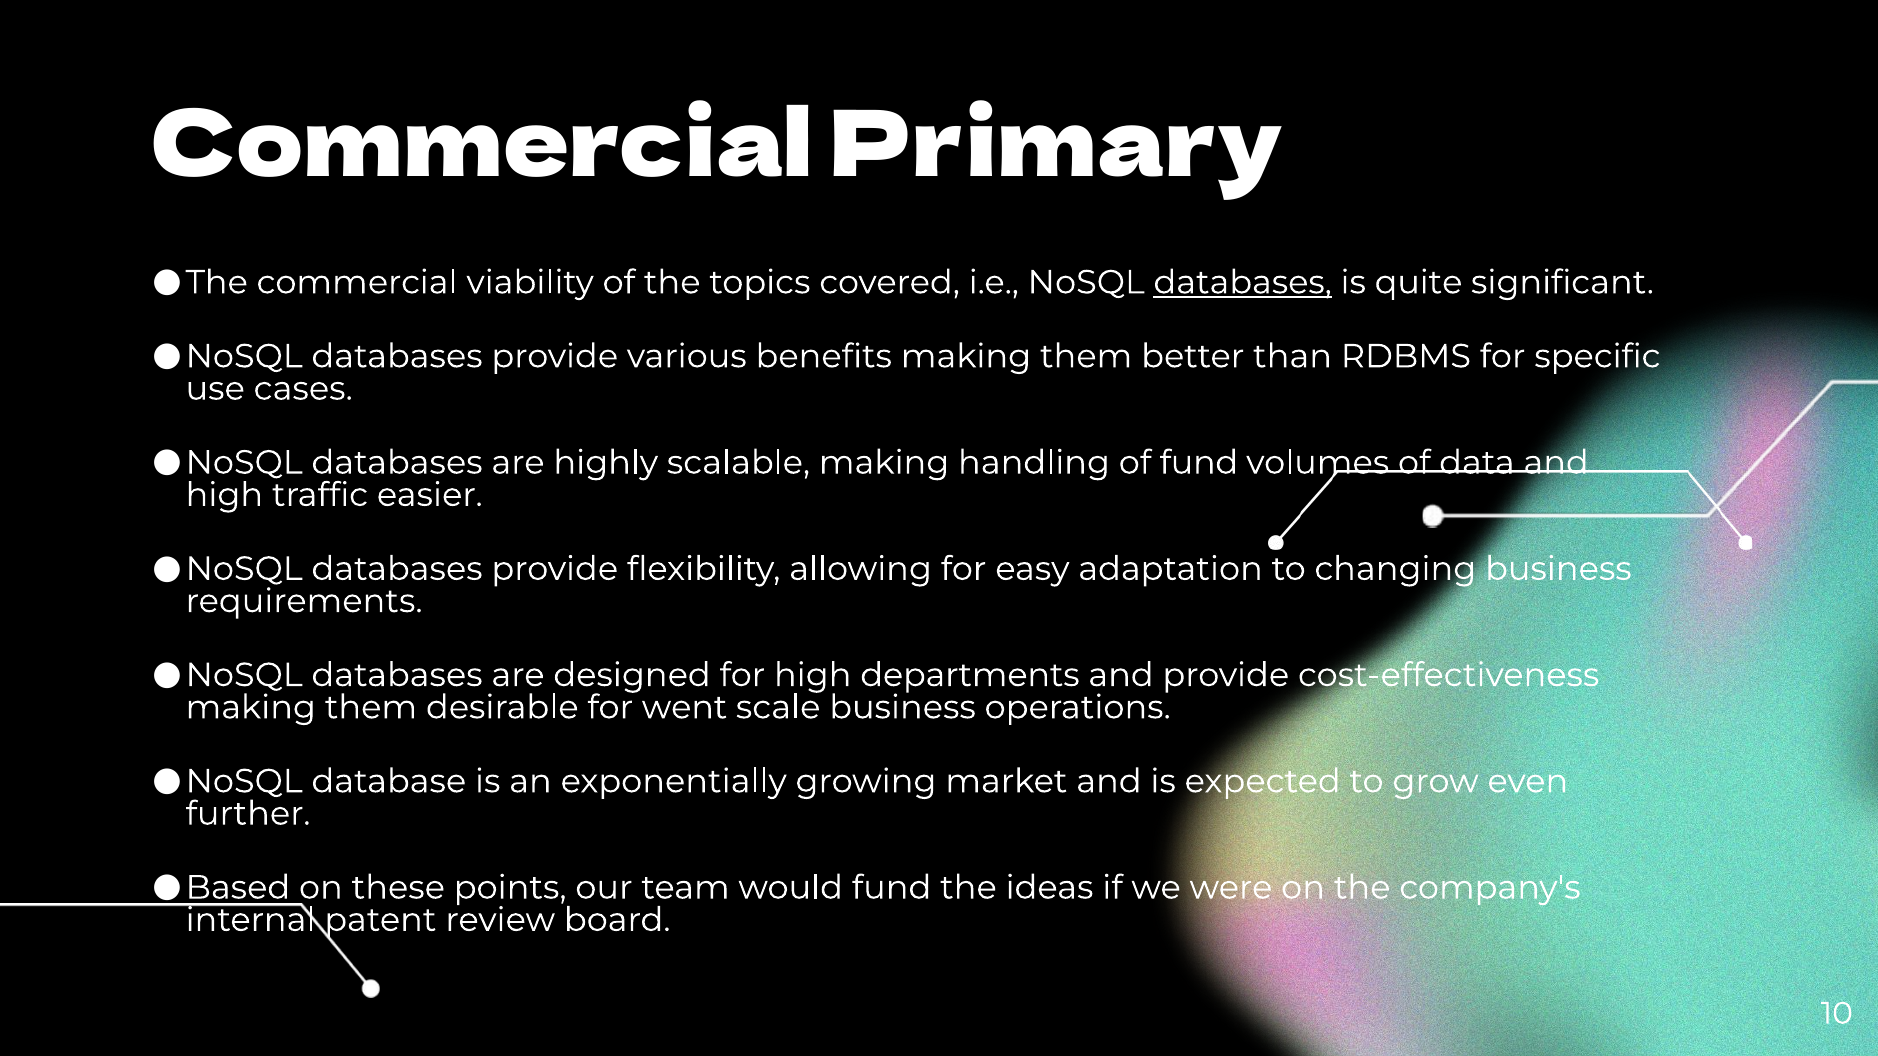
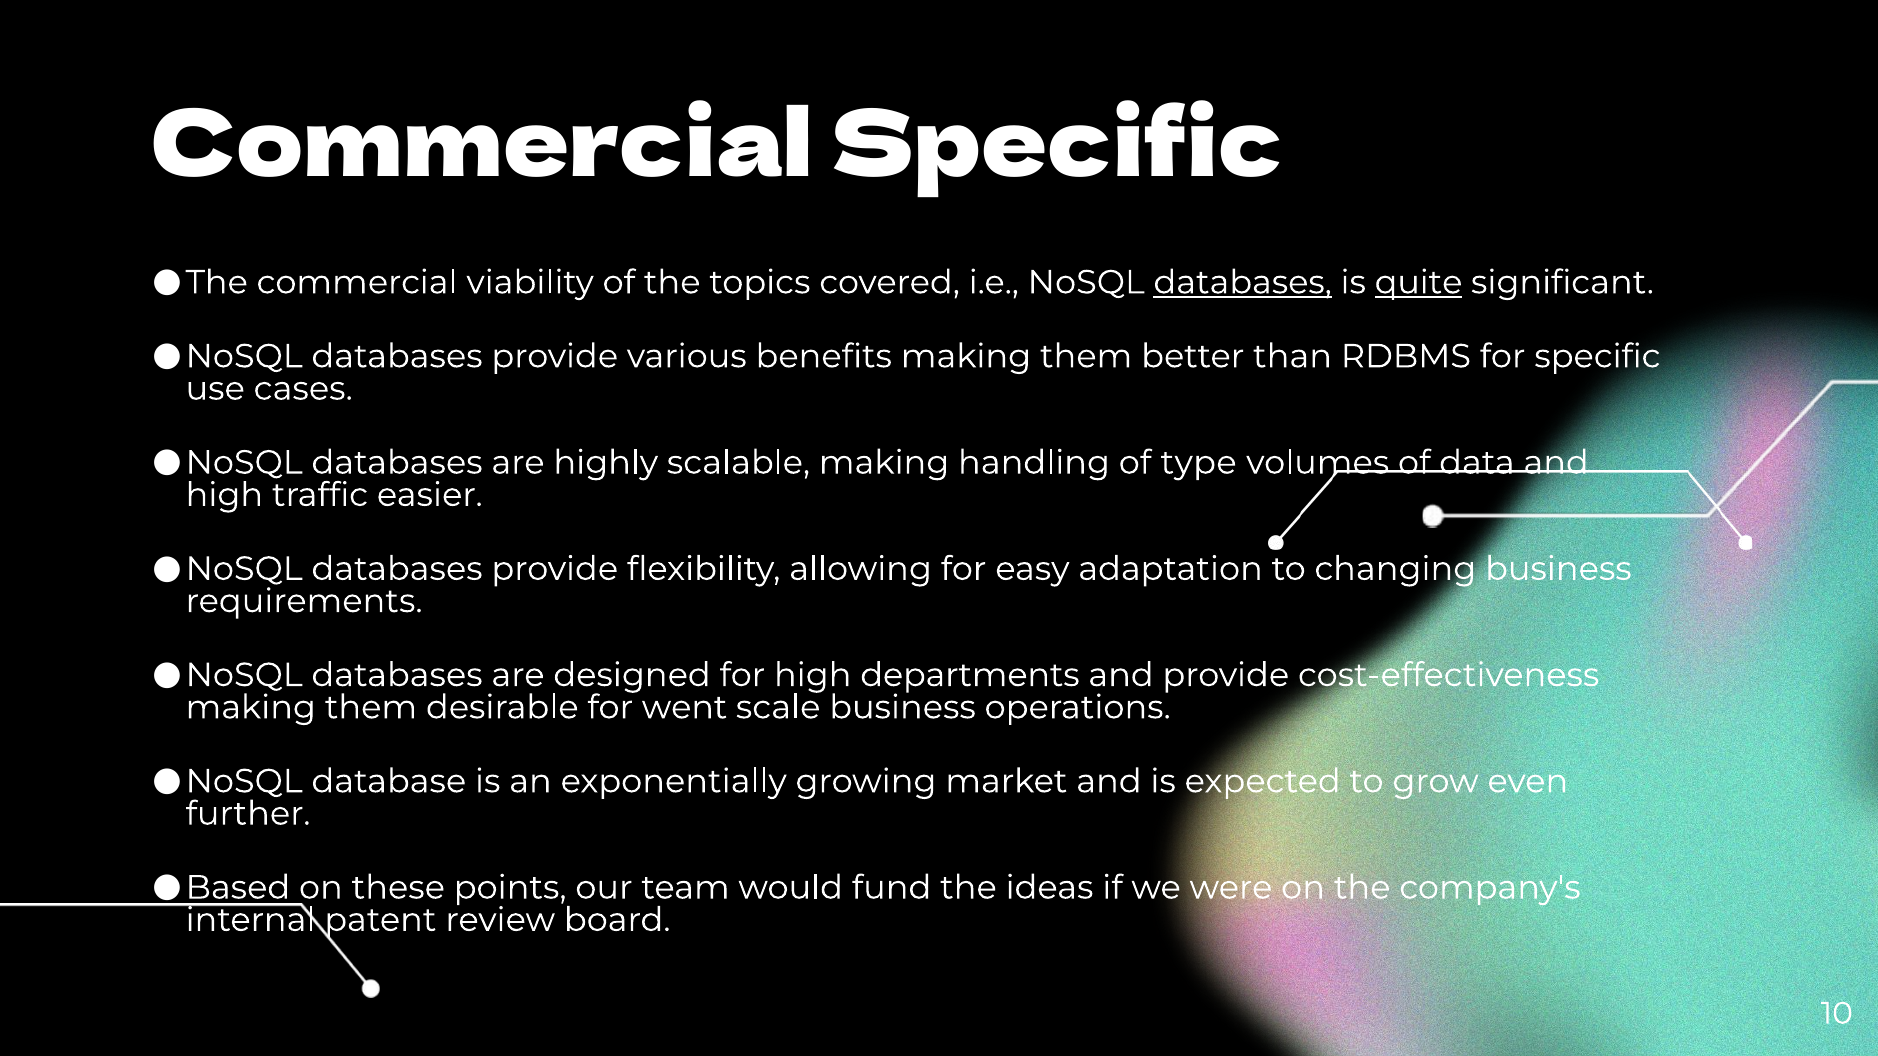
Commercial Primary: Primary -> Specific
quite underline: none -> present
of fund: fund -> type
